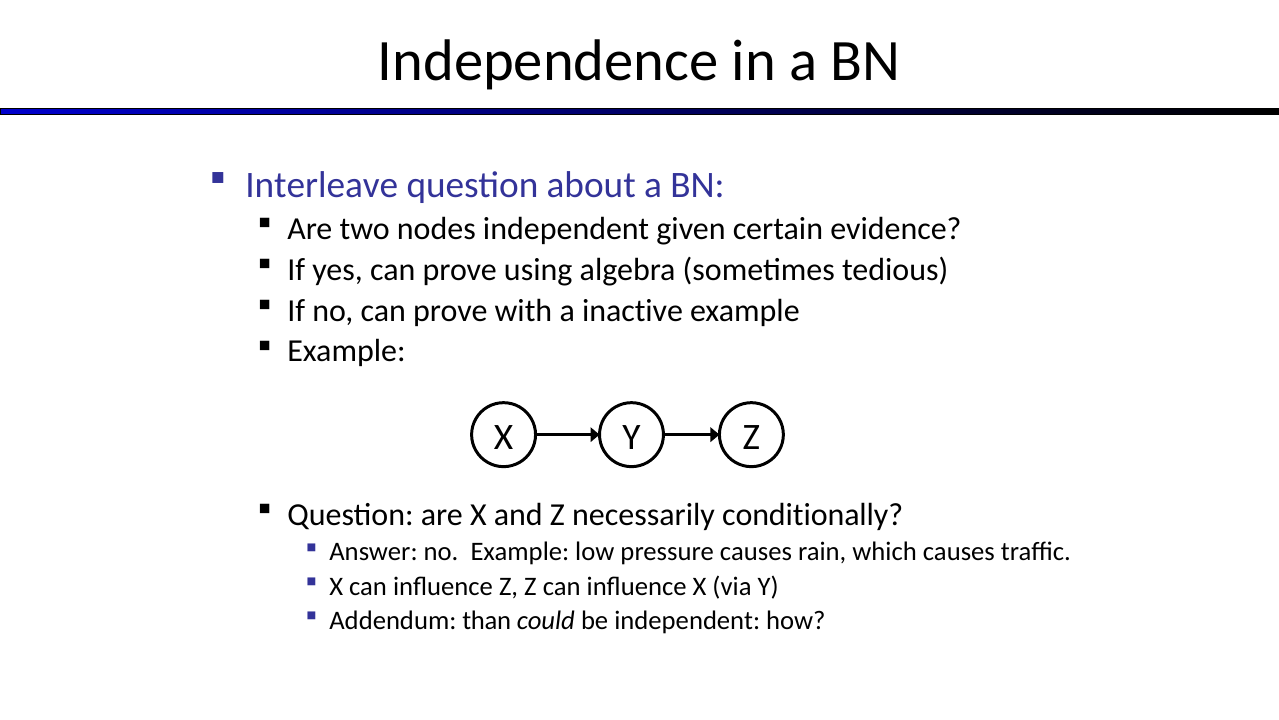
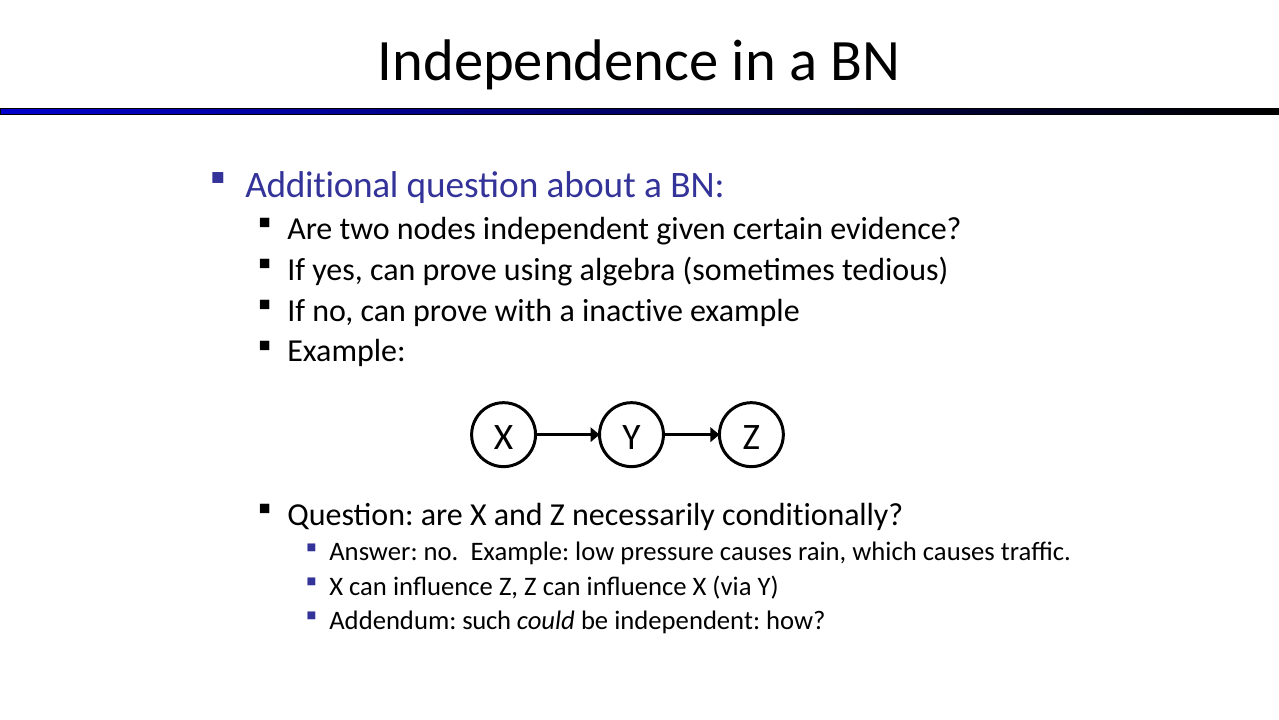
Interleave: Interleave -> Additional
than: than -> such
